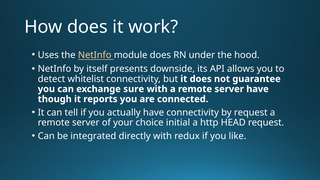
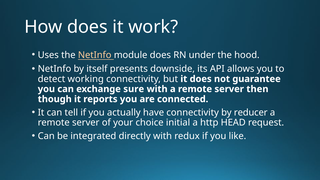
whitelist: whitelist -> working
server have: have -> then
by request: request -> reducer
